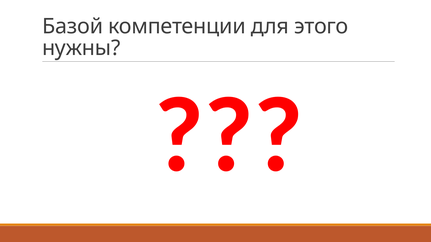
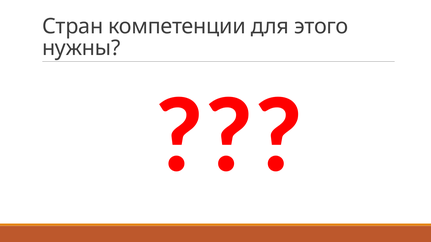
Базой: Базой -> Стран
